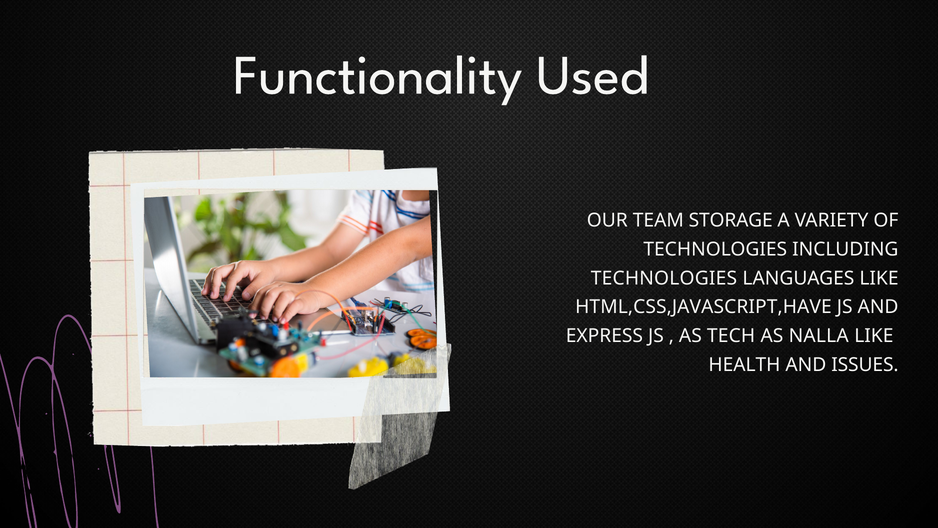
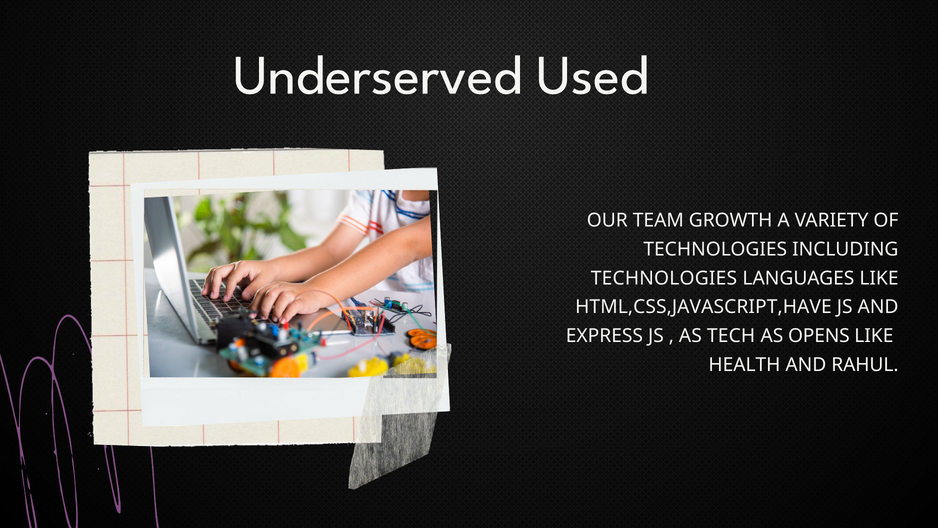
Functionality: Functionality -> Underserved
STORAGE: STORAGE -> GROWTH
NALLA: NALLA -> OPENS
ISSUES: ISSUES -> RAHUL
